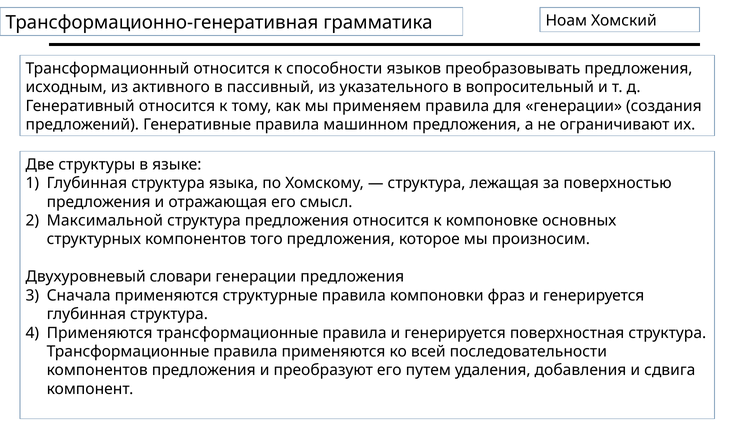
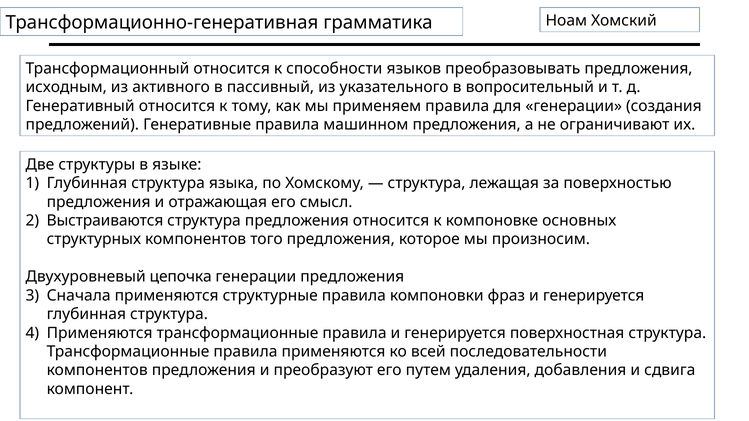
Максимальной: Максимальной -> Выстраиваются
словари: словари -> цепочка
